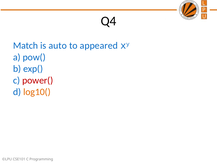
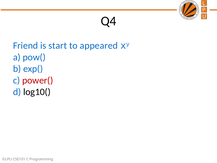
Match: Match -> Friend
auto: auto -> start
log10( colour: orange -> black
